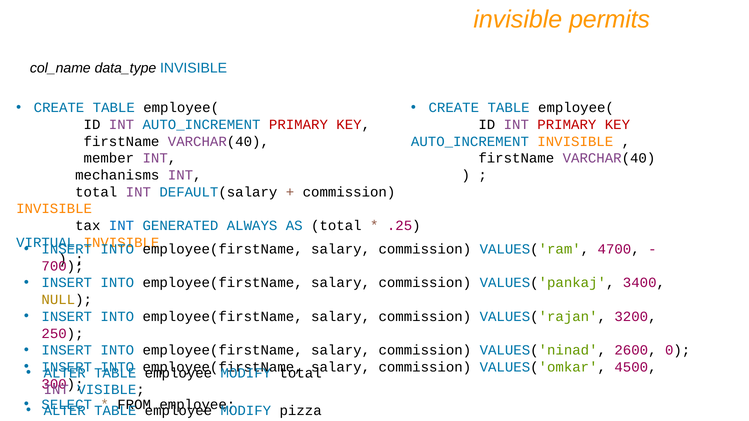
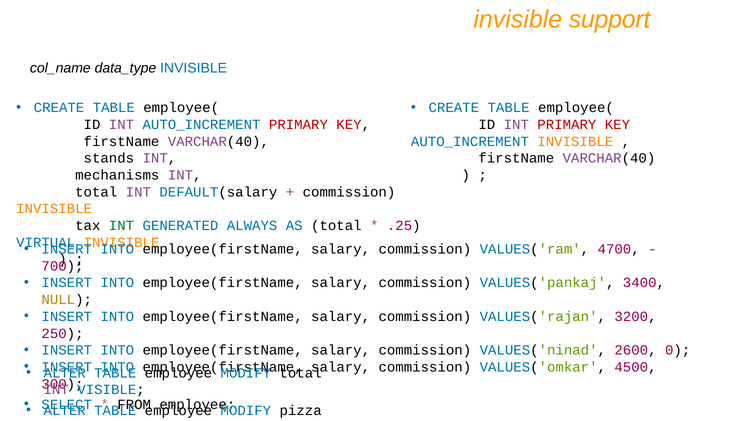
permits: permits -> support
member: member -> stands
INT at (121, 226) colour: blue -> green
